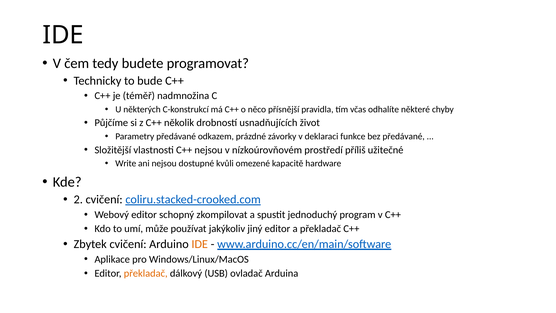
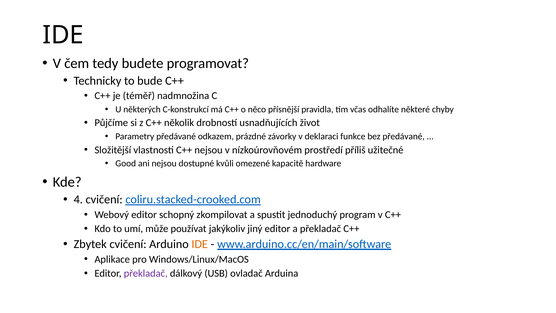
Write: Write -> Good
2: 2 -> 4
překladač at (146, 273) colour: orange -> purple
